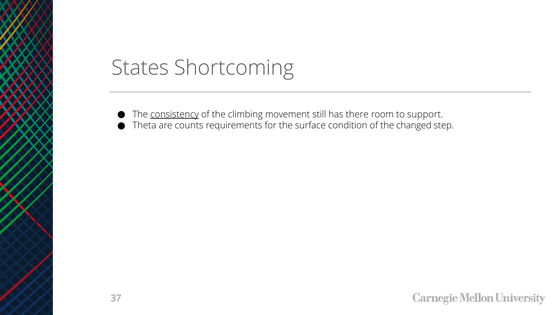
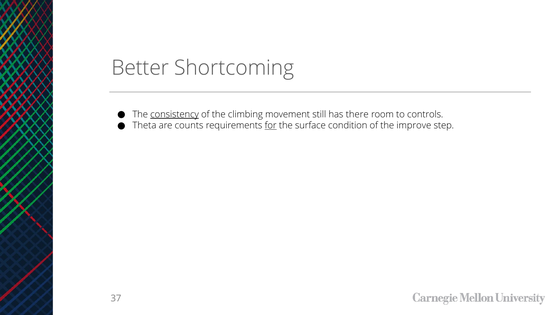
States: States -> Better
support: support -> controls
for underline: none -> present
changed: changed -> improve
